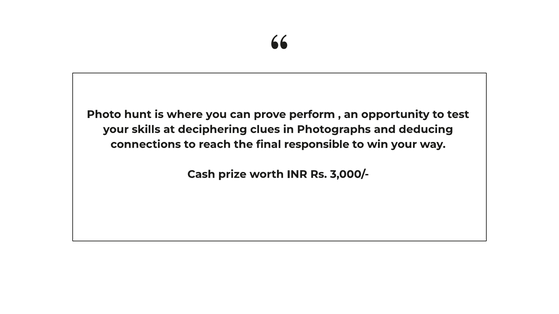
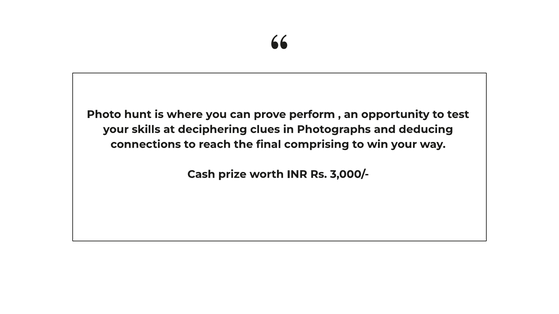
responsible: responsible -> comprising
